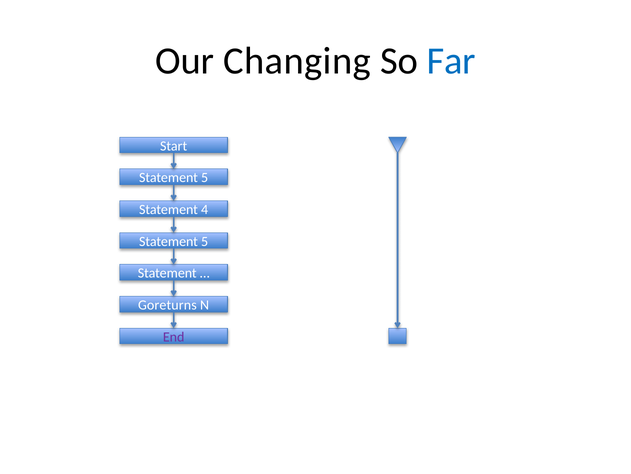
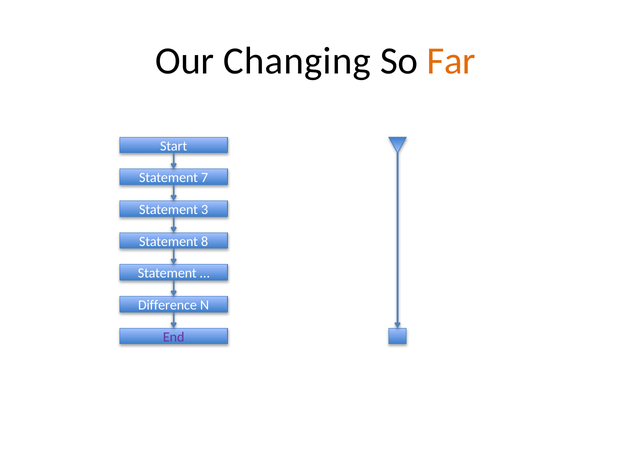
Far colour: blue -> orange
5 at (205, 177): 5 -> 7
4: 4 -> 3
5 at (205, 241): 5 -> 8
Goreturns: Goreturns -> Difference
